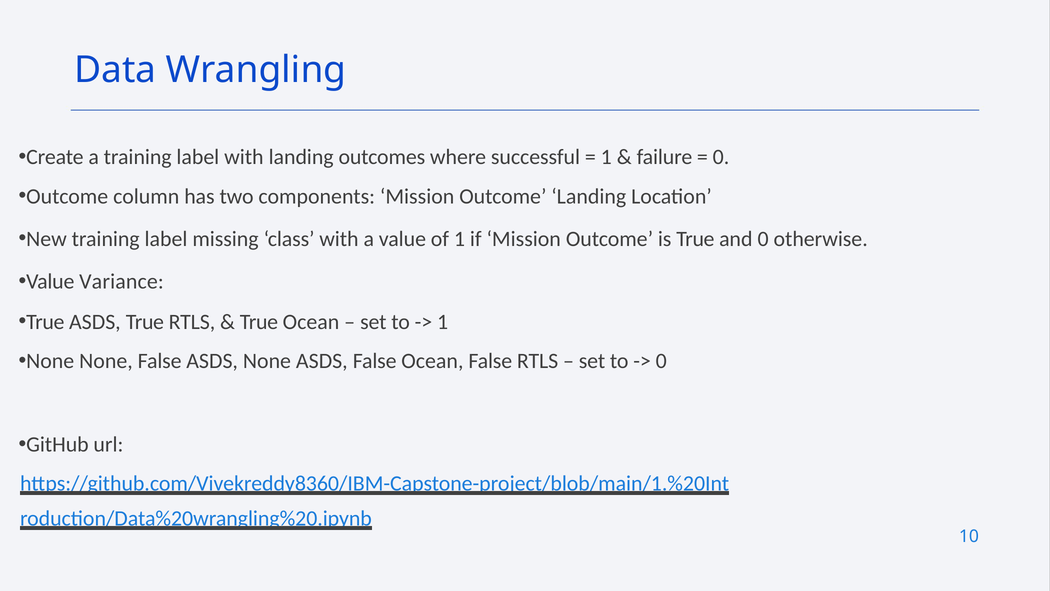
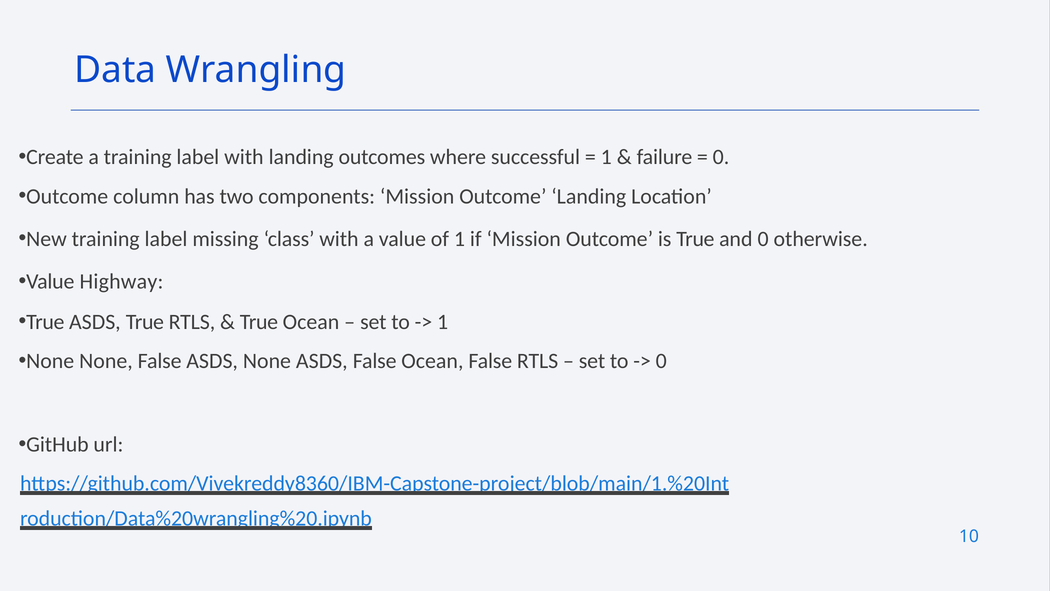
Variance: Variance -> Highway
